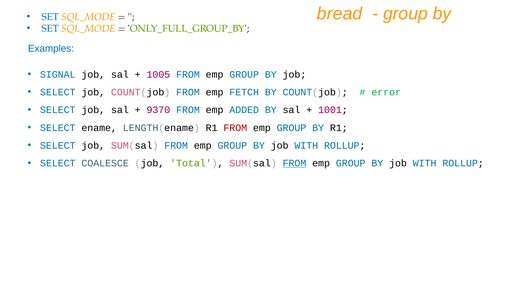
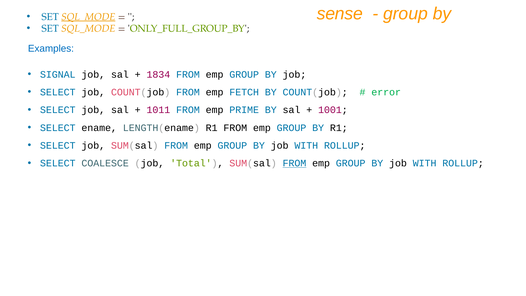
bread: bread -> sense
SQL_MODE at (88, 17) underline: none -> present
1005: 1005 -> 1834
9370: 9370 -> 1011
ADDED: ADDED -> PRIME
FROM at (235, 128) colour: red -> black
